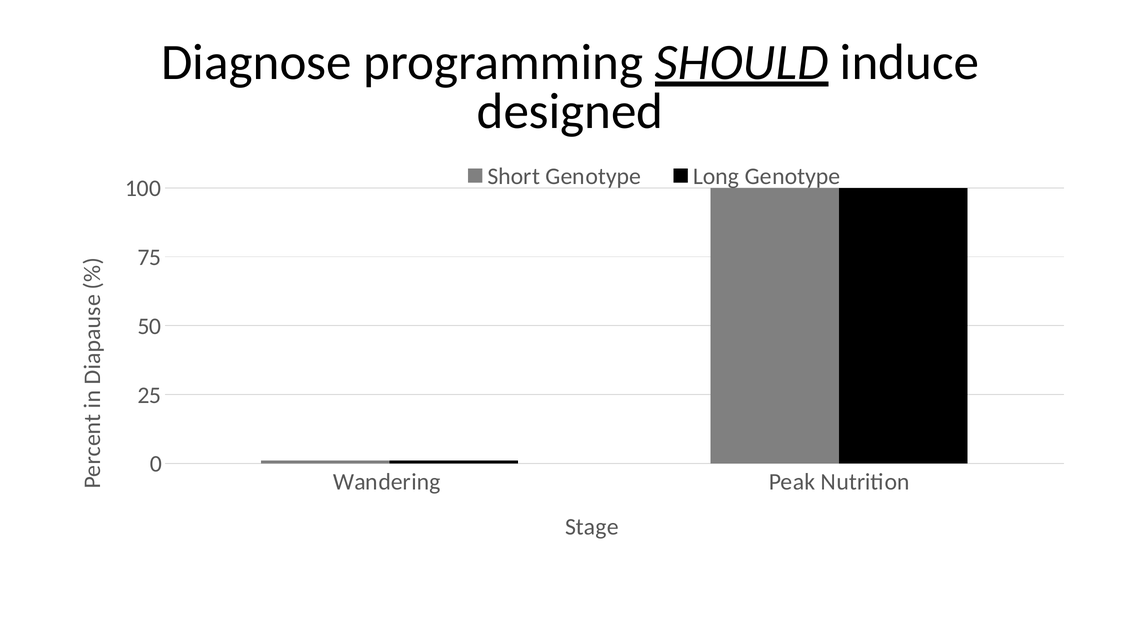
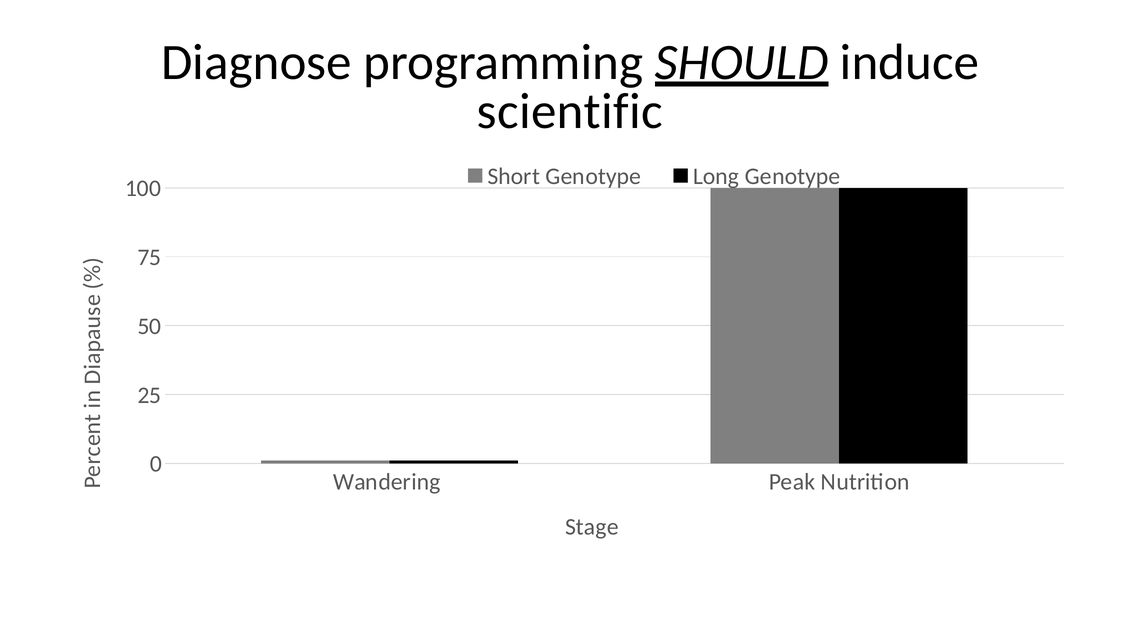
designed: designed -> scientific
